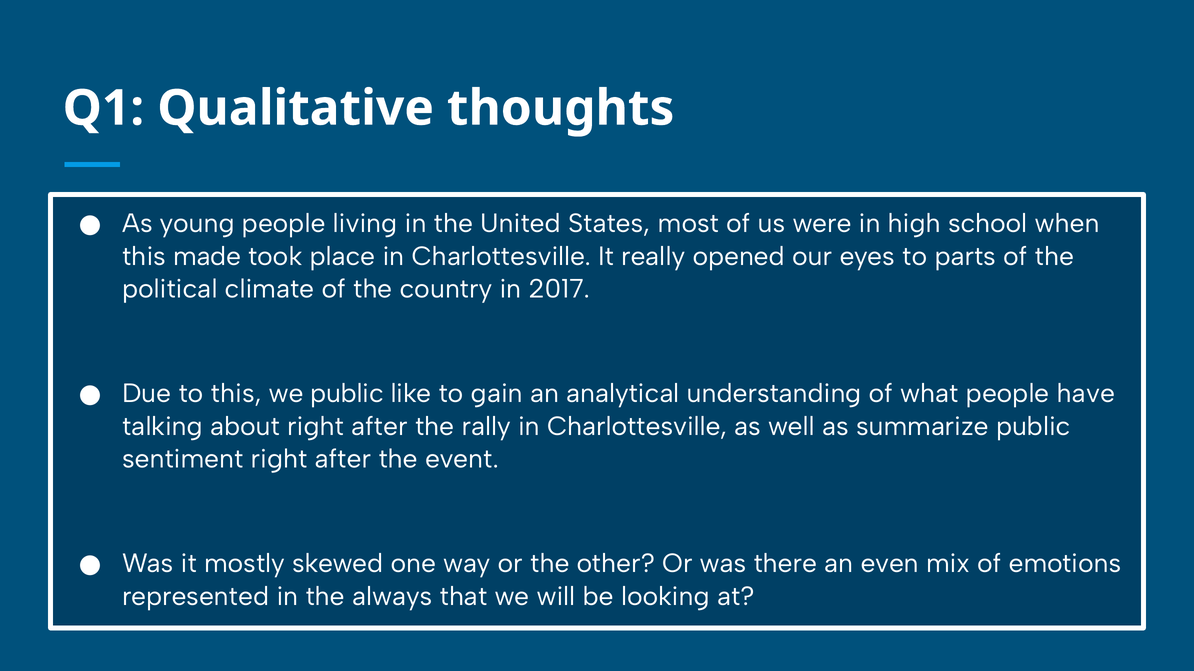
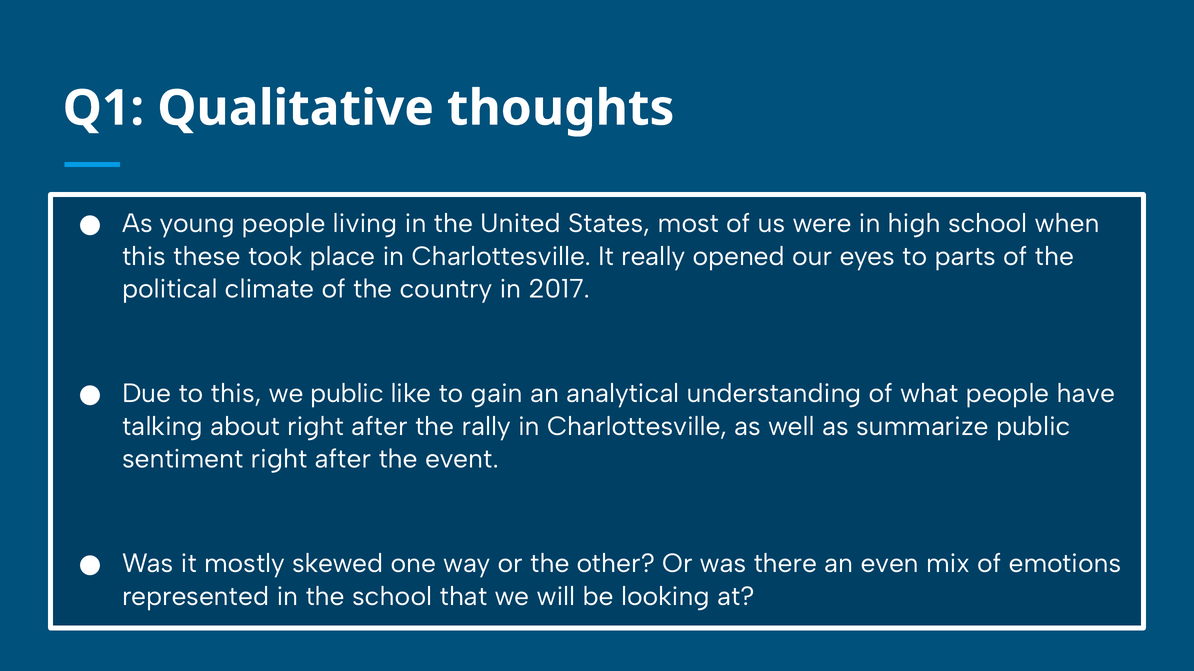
made: made -> these
the always: always -> school
